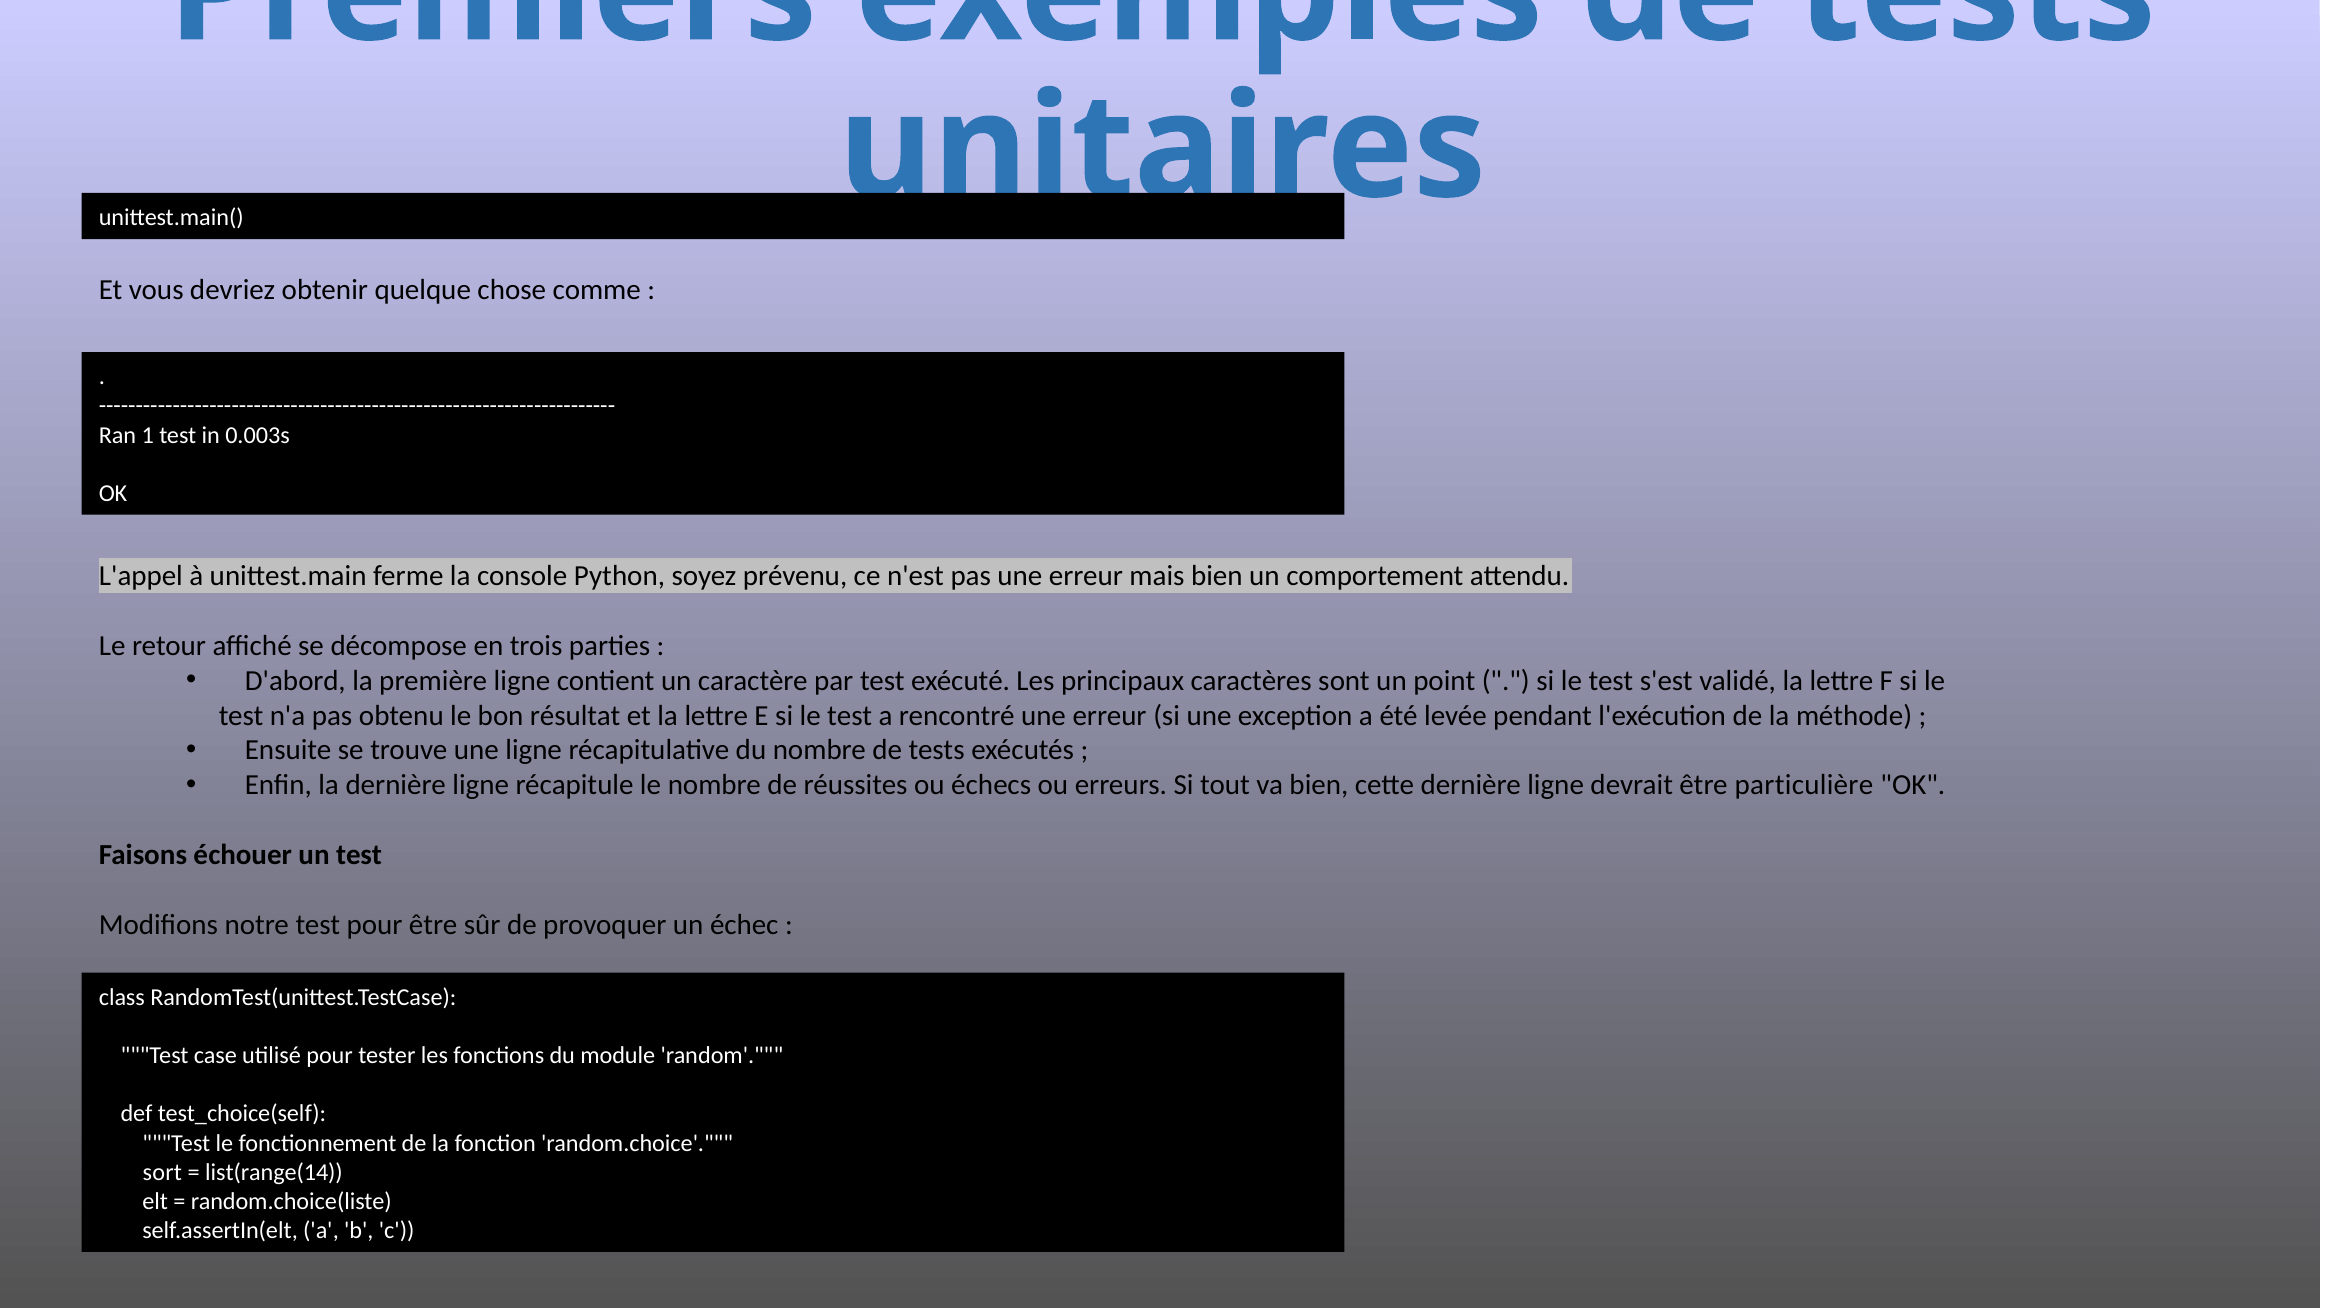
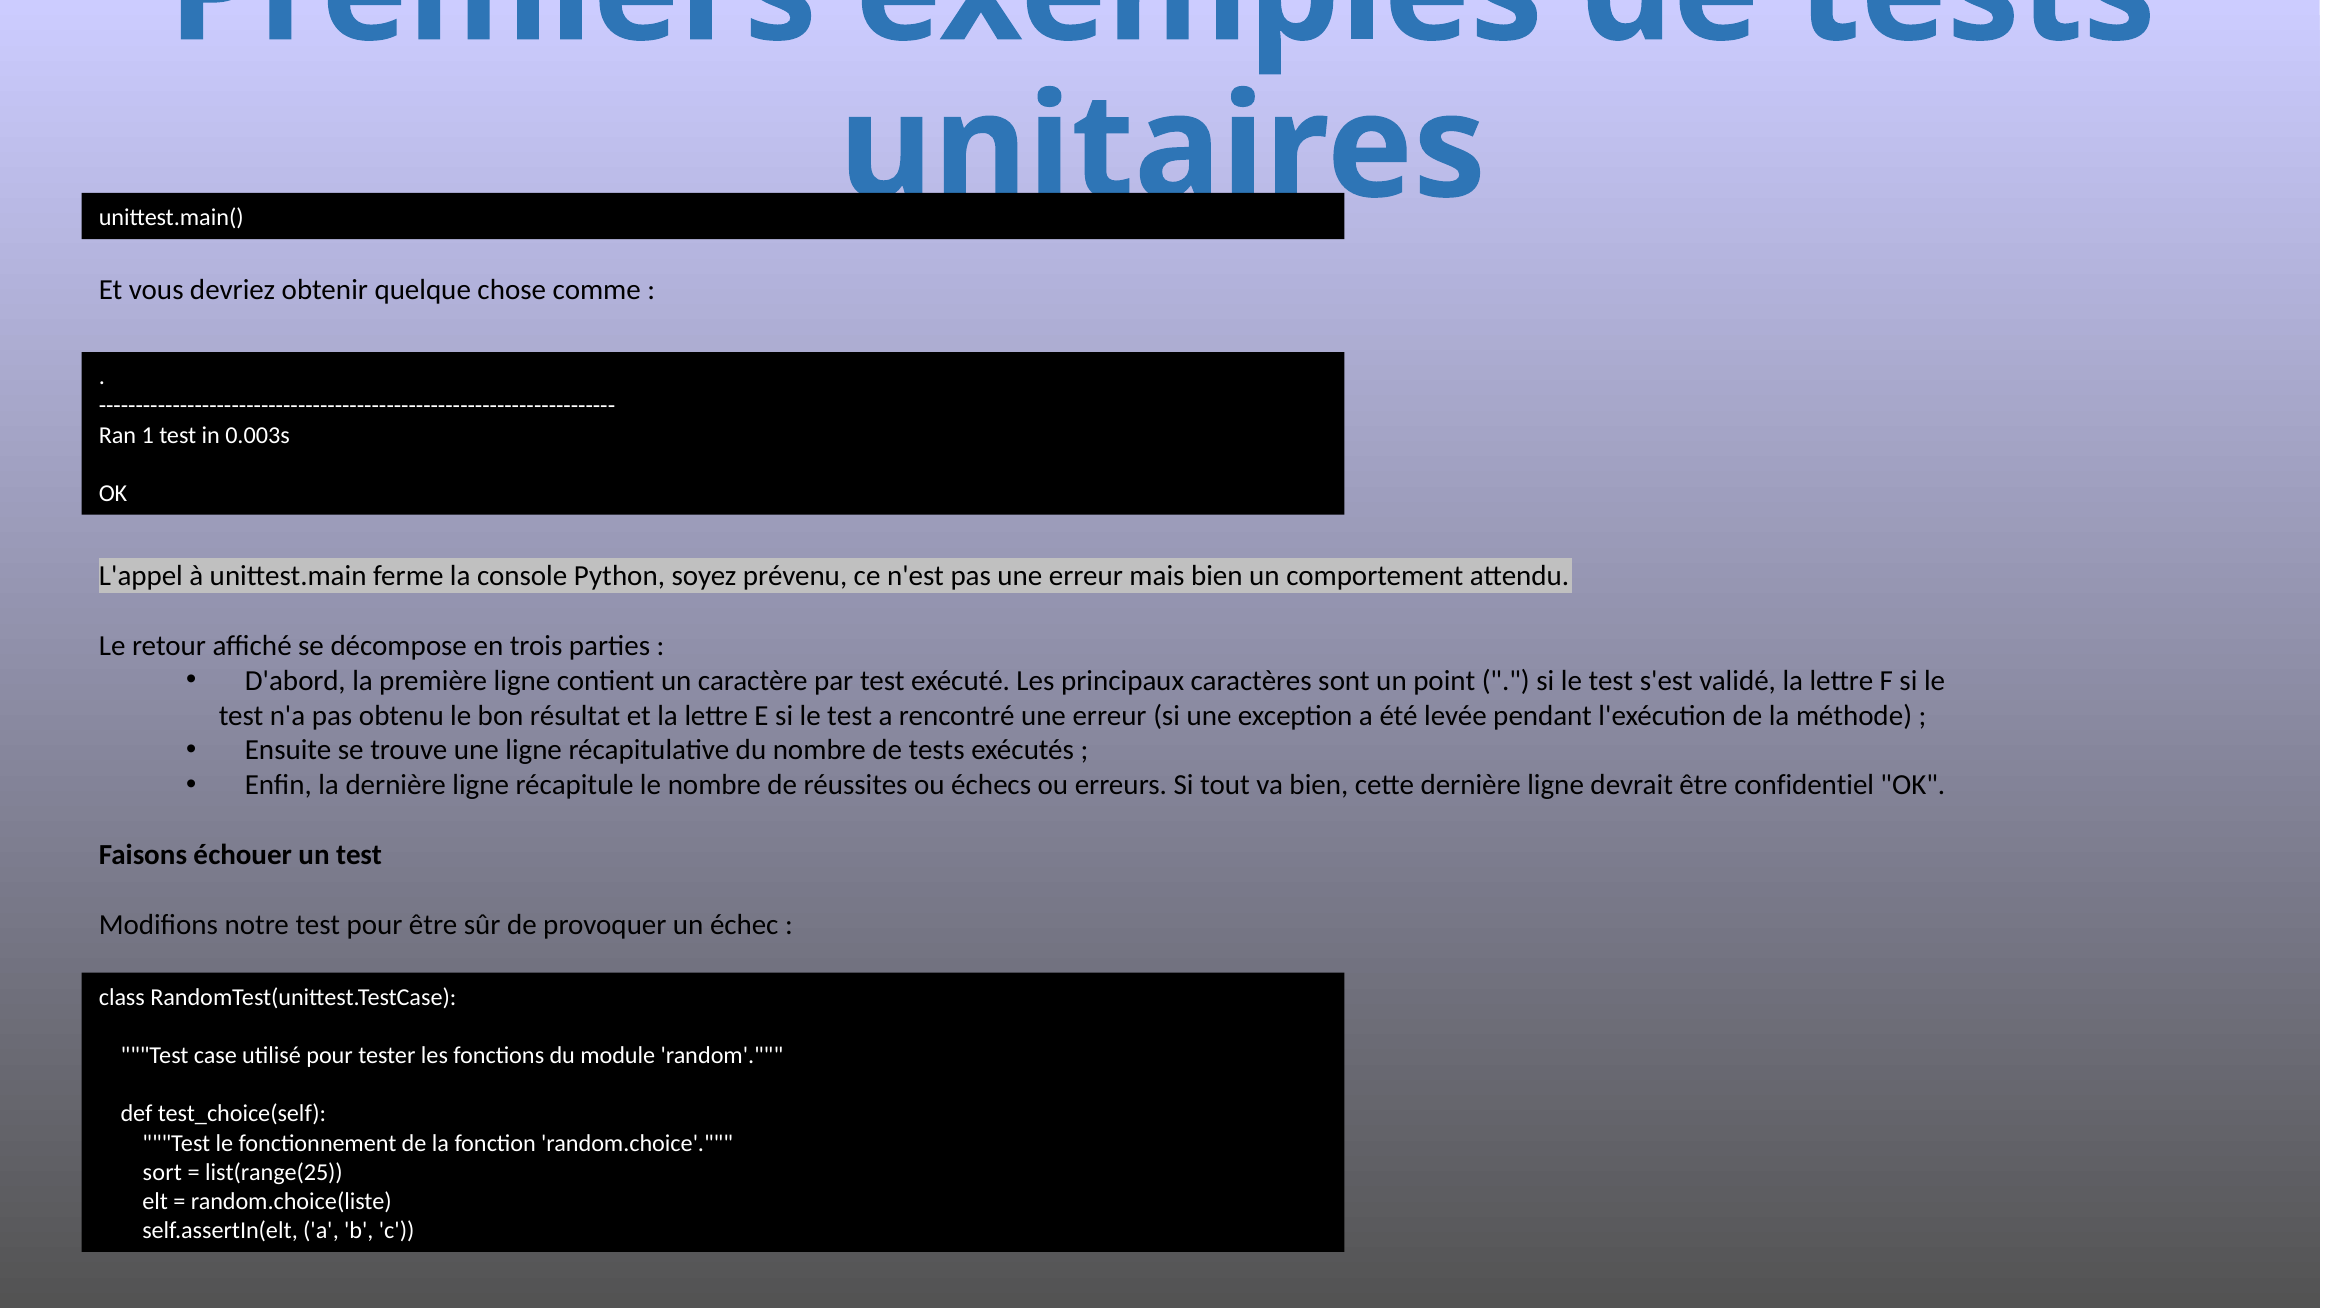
particulière: particulière -> confidentiel
list(range(14: list(range(14 -> list(range(25
